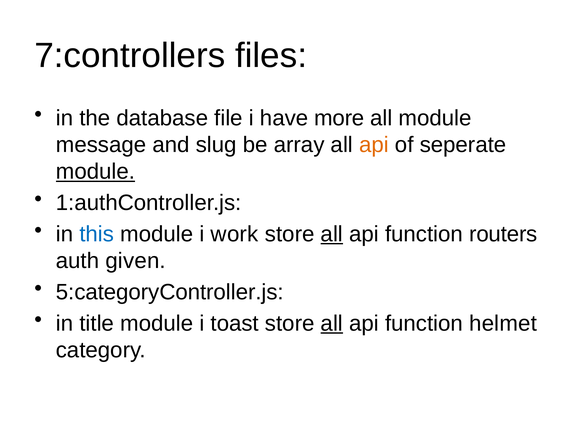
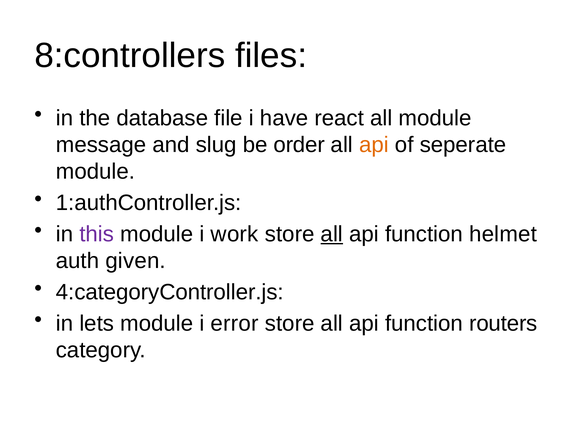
7:controllers: 7:controllers -> 8:controllers
more: more -> react
array: array -> order
module at (96, 172) underline: present -> none
this colour: blue -> purple
routers: routers -> helmet
5:categoryController.js: 5:categoryController.js -> 4:categoryController.js
title: title -> lets
toast: toast -> error
all at (332, 324) underline: present -> none
helmet: helmet -> routers
